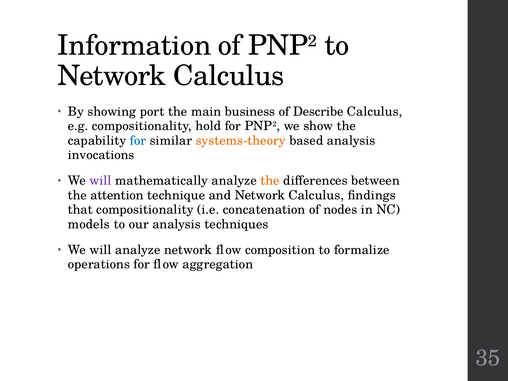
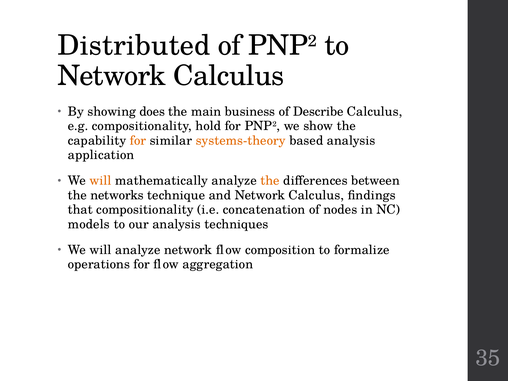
Information: Information -> Distributed
port: port -> does
for at (138, 140) colour: blue -> orange
invocations: invocations -> application
will at (101, 181) colour: purple -> orange
attention: attention -> networks
